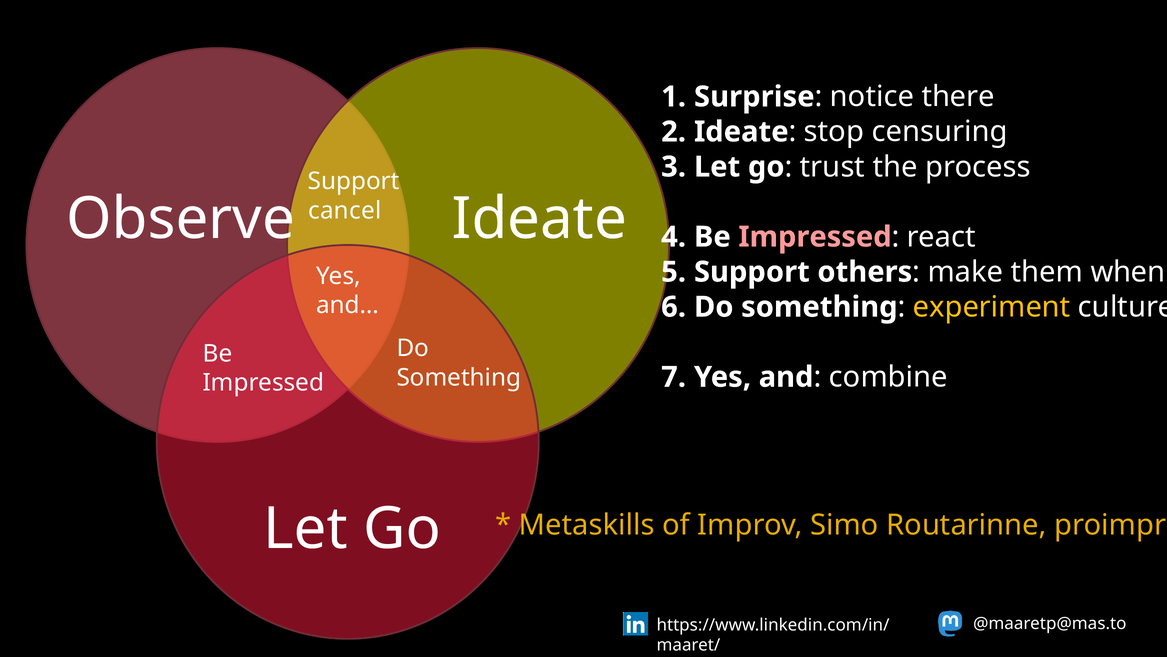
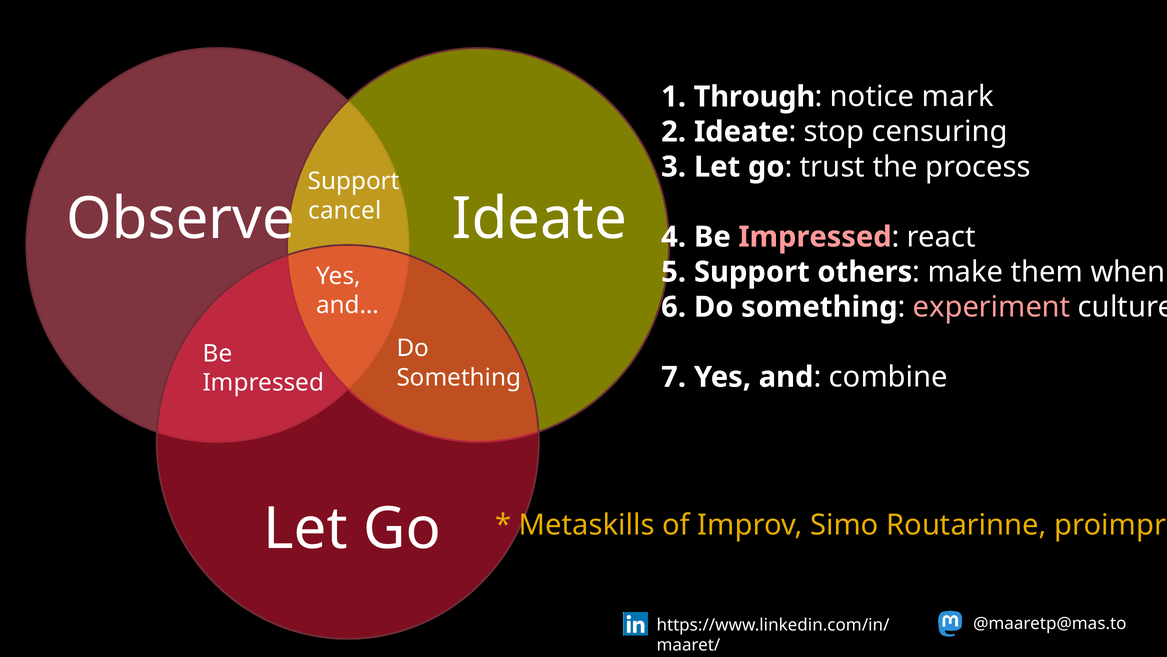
Surprise: Surprise -> Through
there: there -> mark
experiment colour: yellow -> pink
